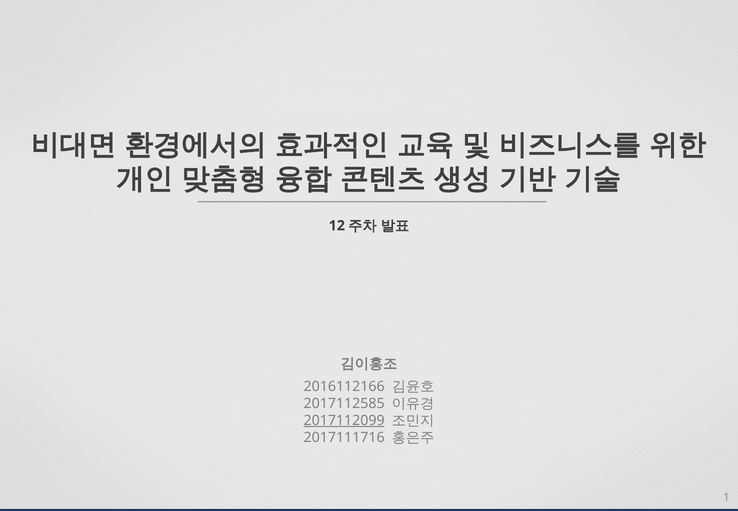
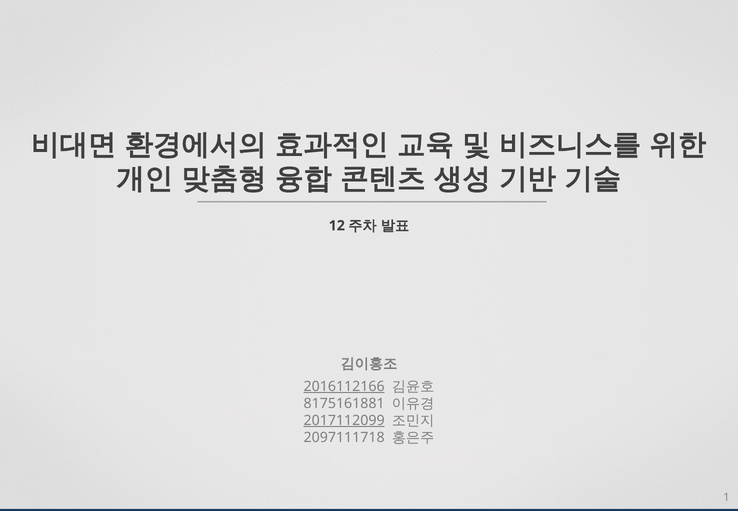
2016112166 underline: none -> present
2017112585: 2017112585 -> 8175161881
2017111716: 2017111716 -> 2097111718
